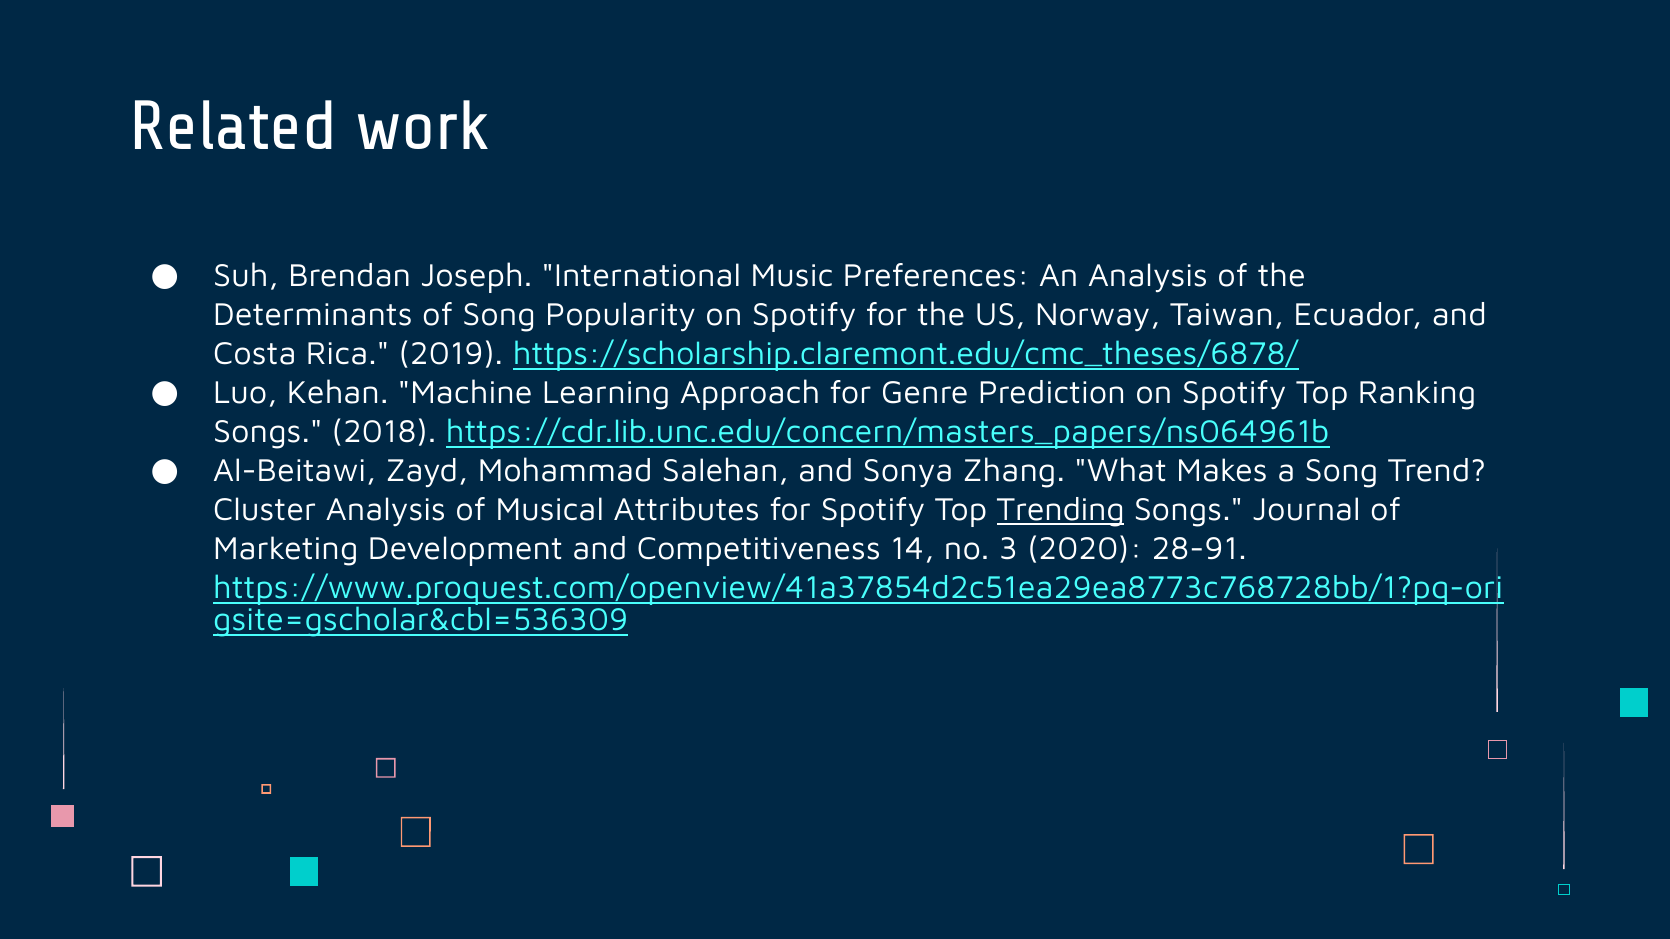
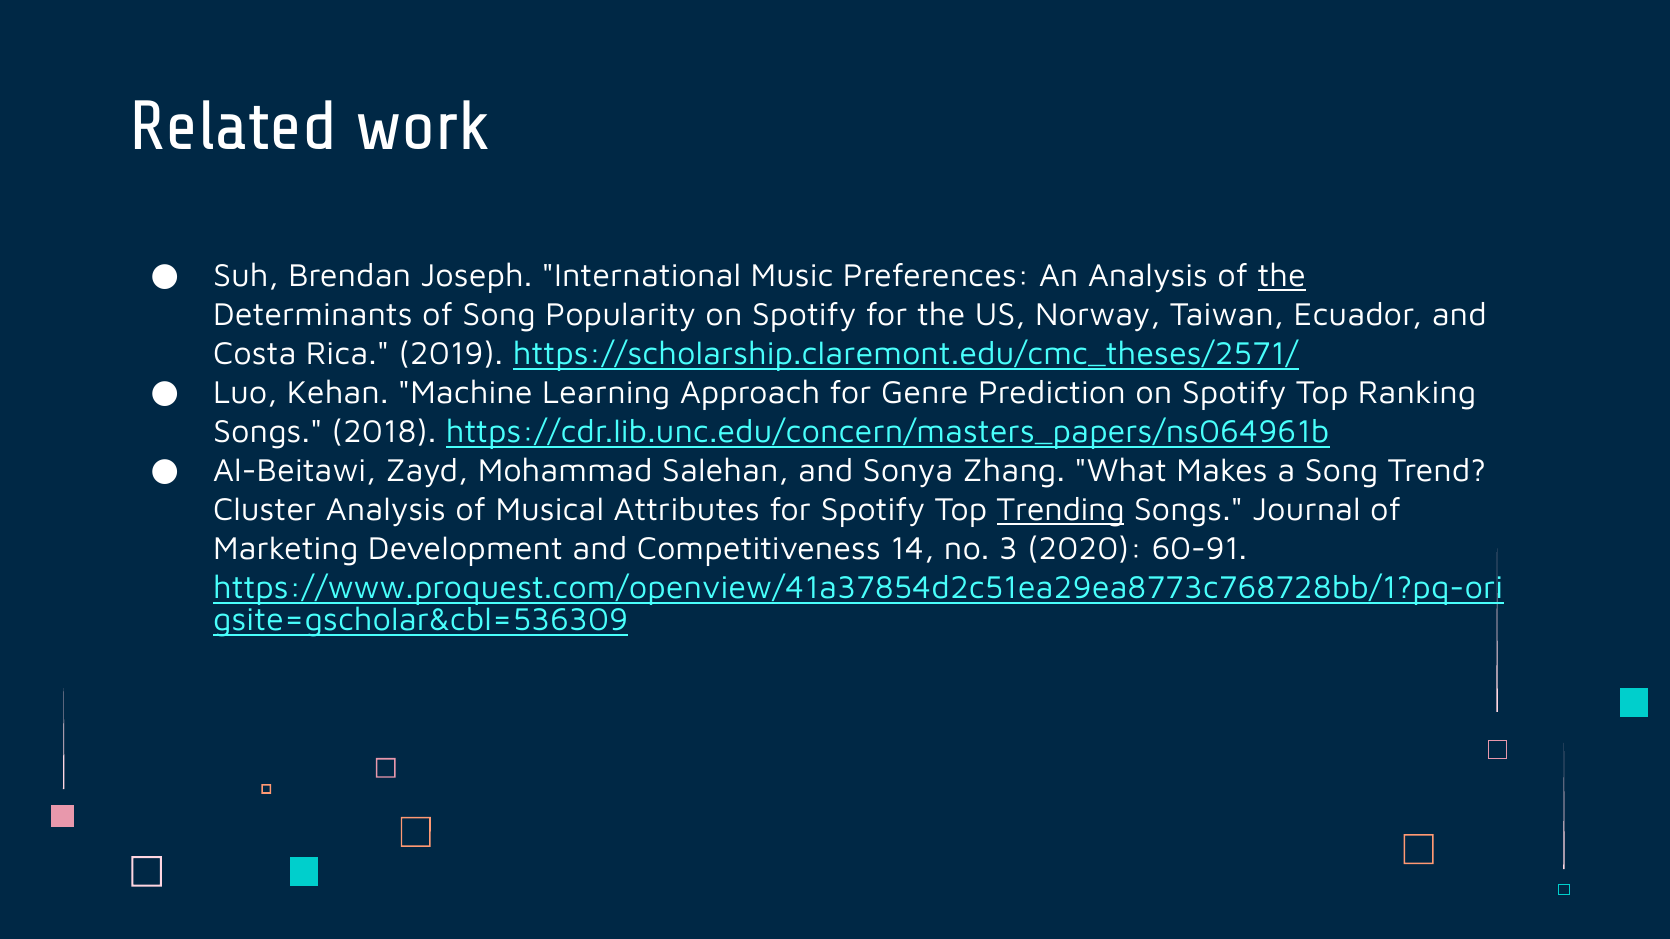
the at (1282, 276) underline: none -> present
https://scholarship.claremont.edu/cmc_theses/6878/: https://scholarship.claremont.edu/cmc_theses/6878/ -> https://scholarship.claremont.edu/cmc_theses/2571/
28-91: 28-91 -> 60-91
